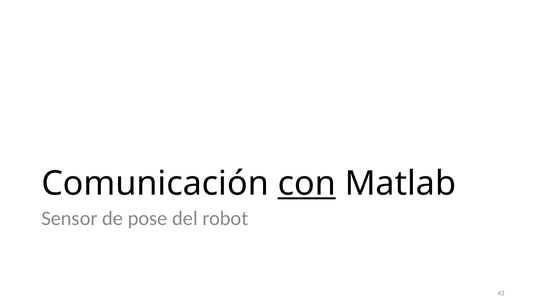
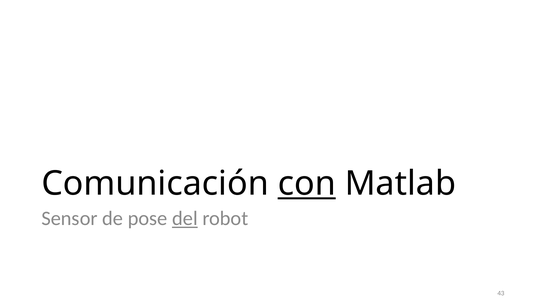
del underline: none -> present
